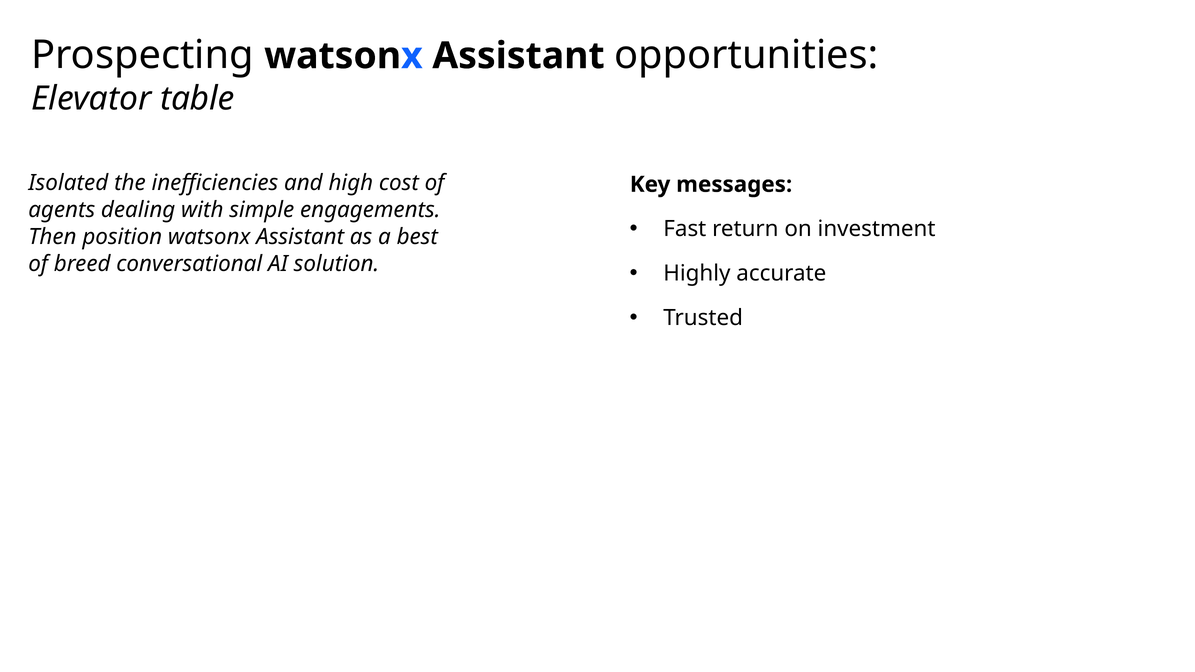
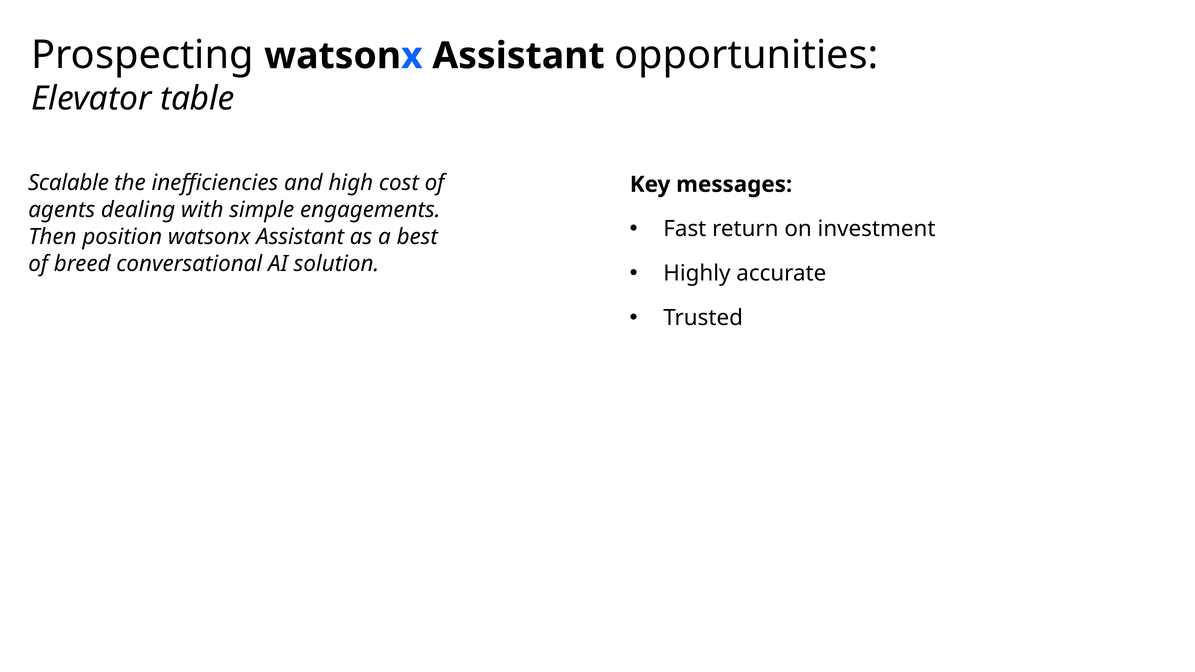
Isolated: Isolated -> Scalable
